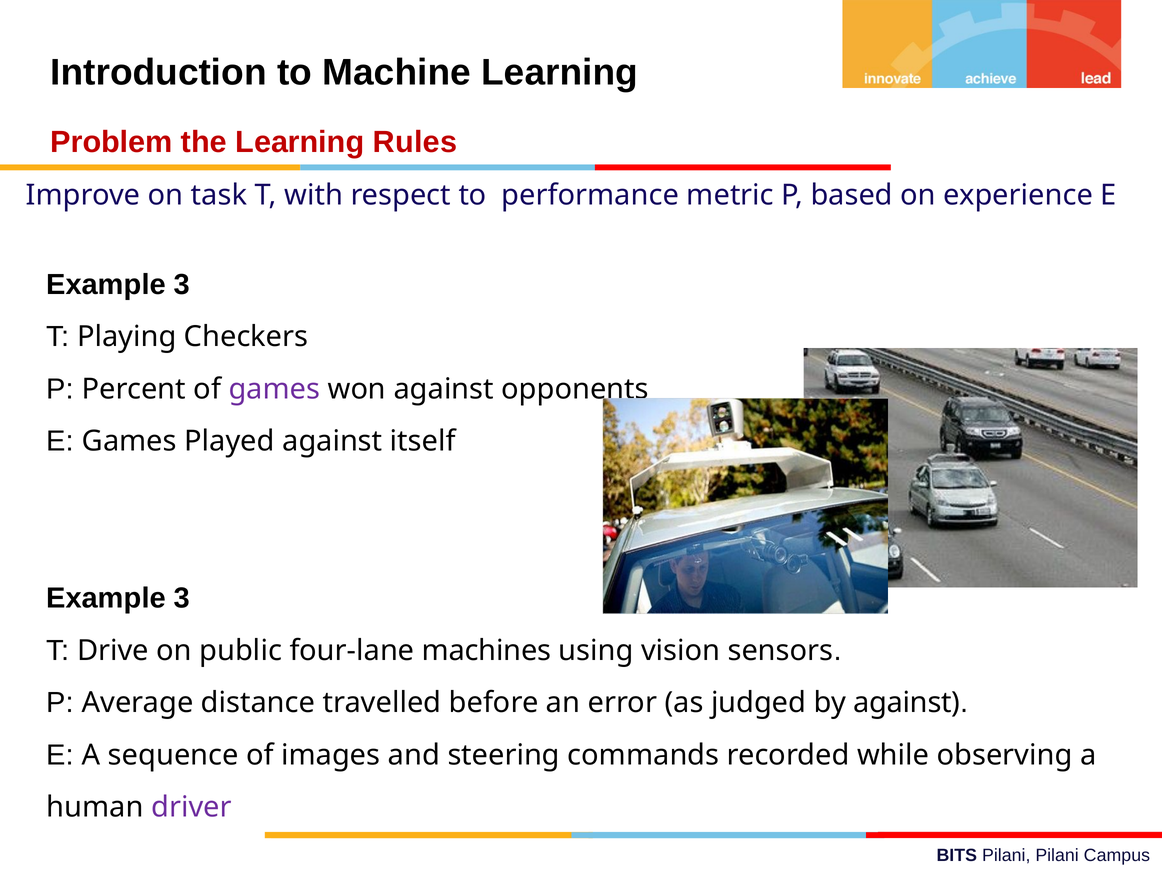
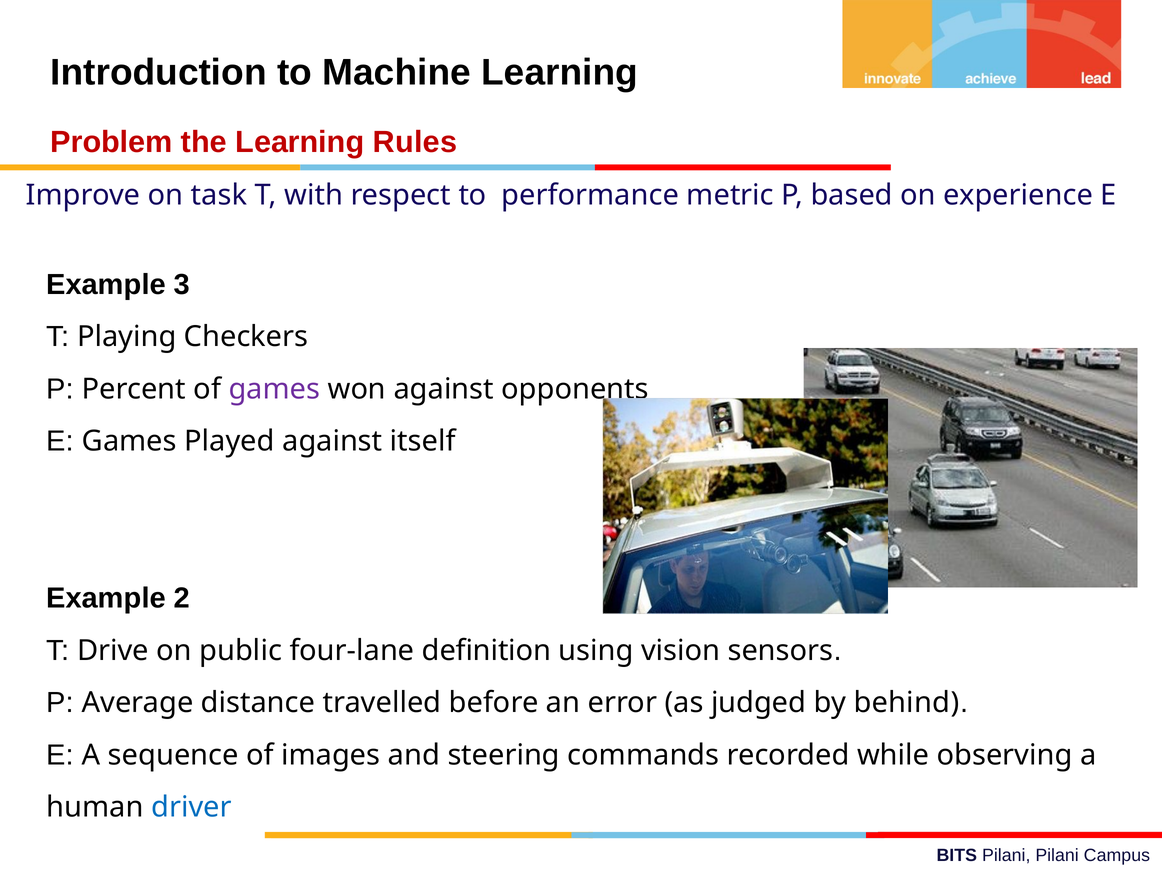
3 at (182, 599): 3 -> 2
machines: machines -> definition
by against: against -> behind
driver colour: purple -> blue
